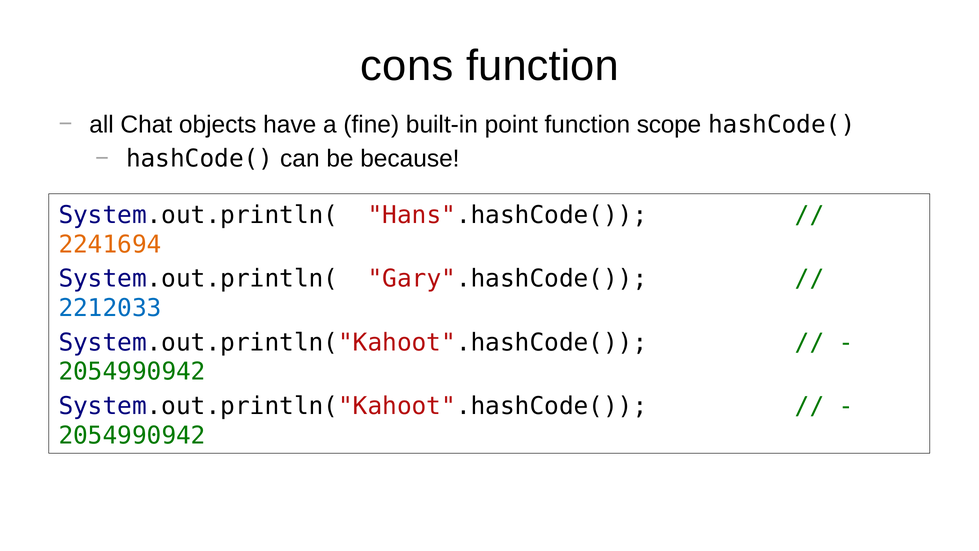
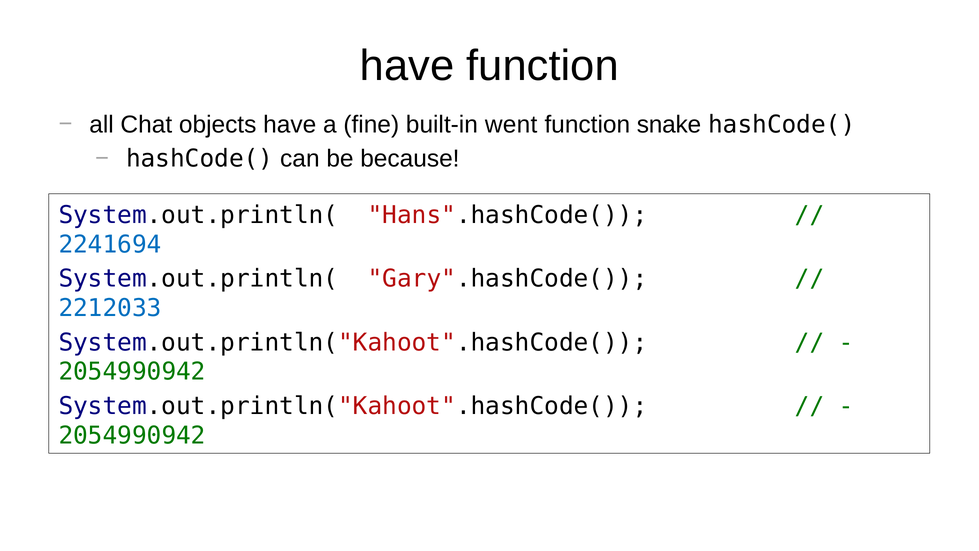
cons at (407, 66): cons -> have
point: point -> went
scope: scope -> snake
2241694 colour: orange -> blue
